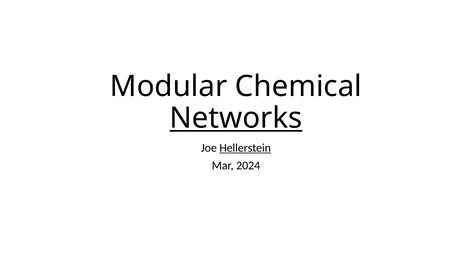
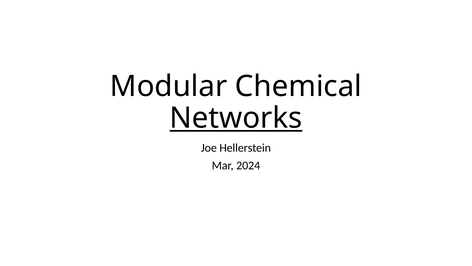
Hellerstein underline: present -> none
